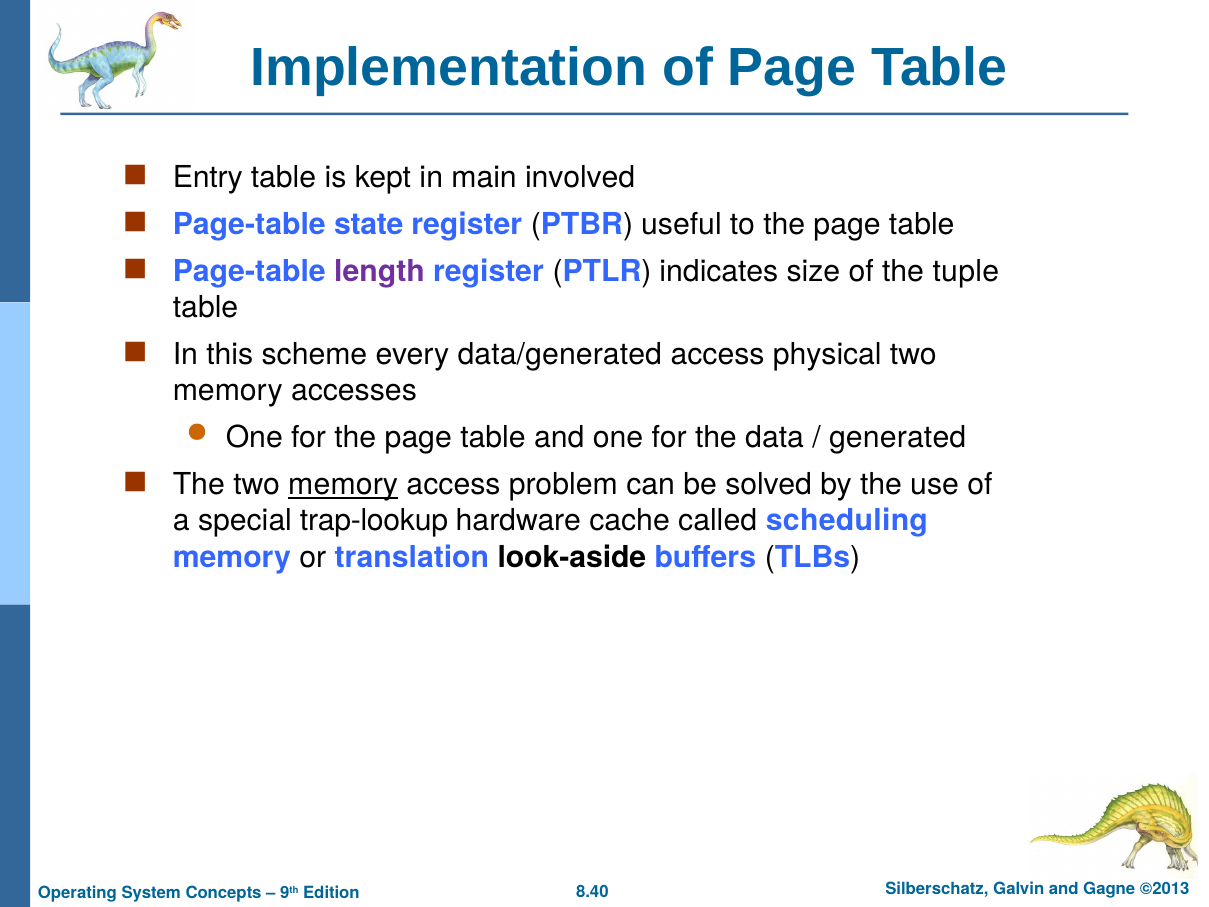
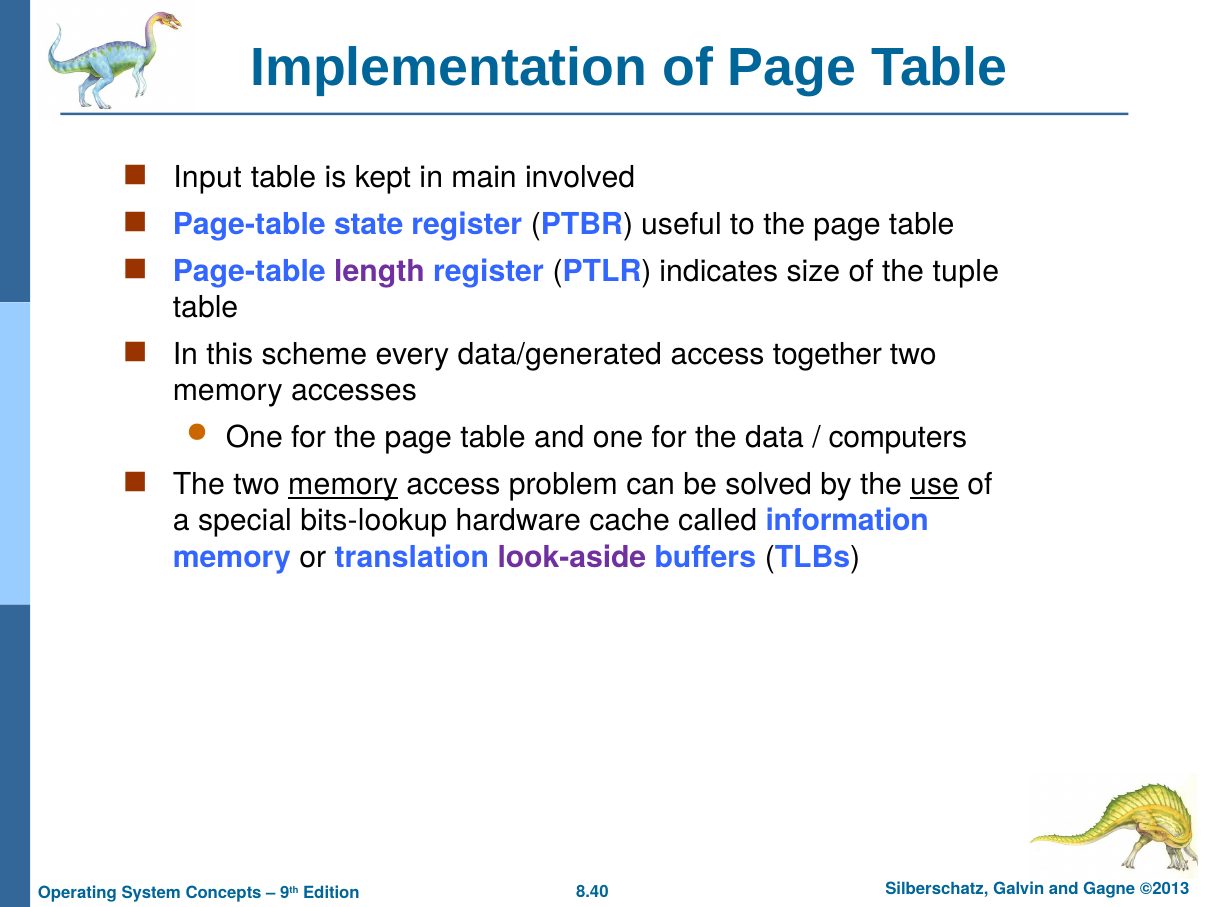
Entry: Entry -> Input
physical: physical -> together
generated: generated -> computers
use underline: none -> present
trap-lookup: trap-lookup -> bits-lookup
scheduling: scheduling -> information
look-aside colour: black -> purple
